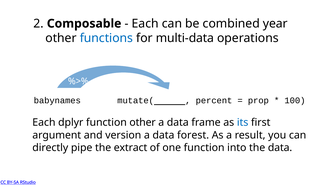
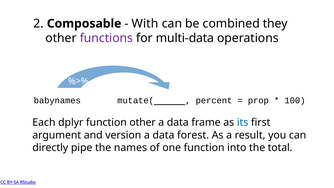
Each at (145, 24): Each -> With
year: year -> they
functions colour: blue -> purple
extract: extract -> names
the data: data -> total
